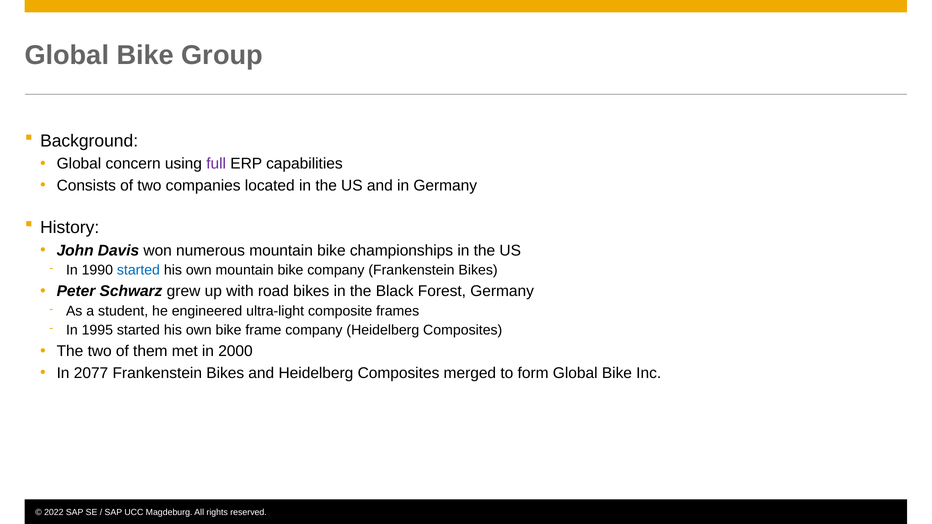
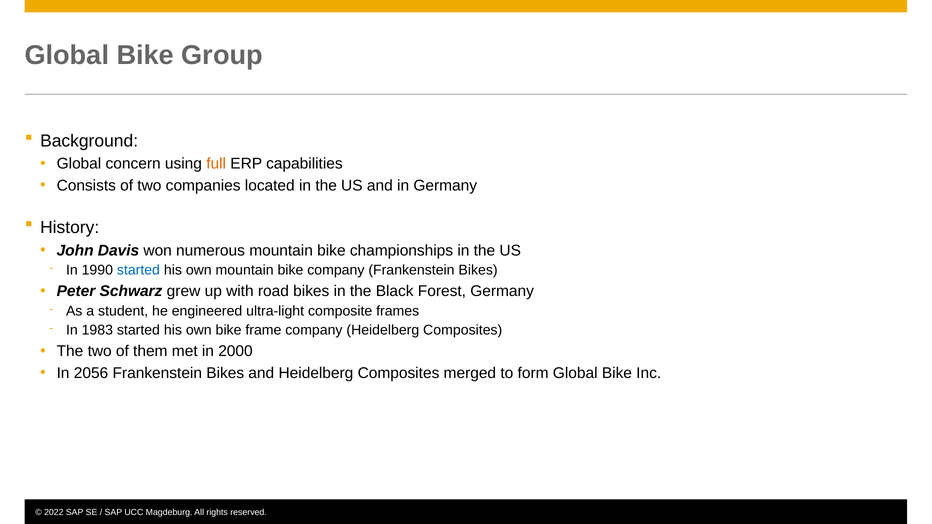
full colour: purple -> orange
1995: 1995 -> 1983
2077: 2077 -> 2056
